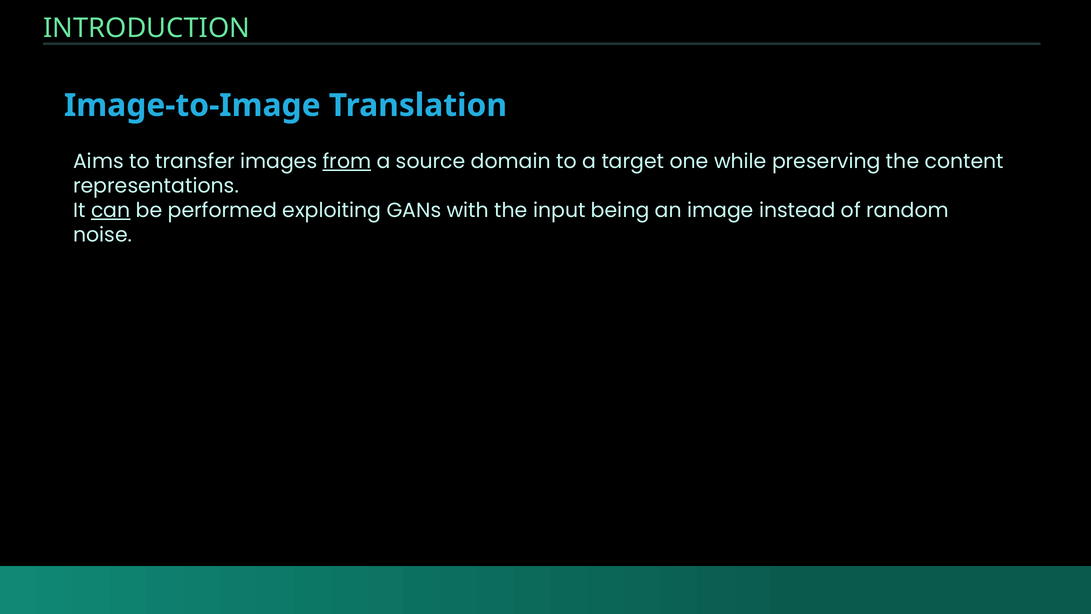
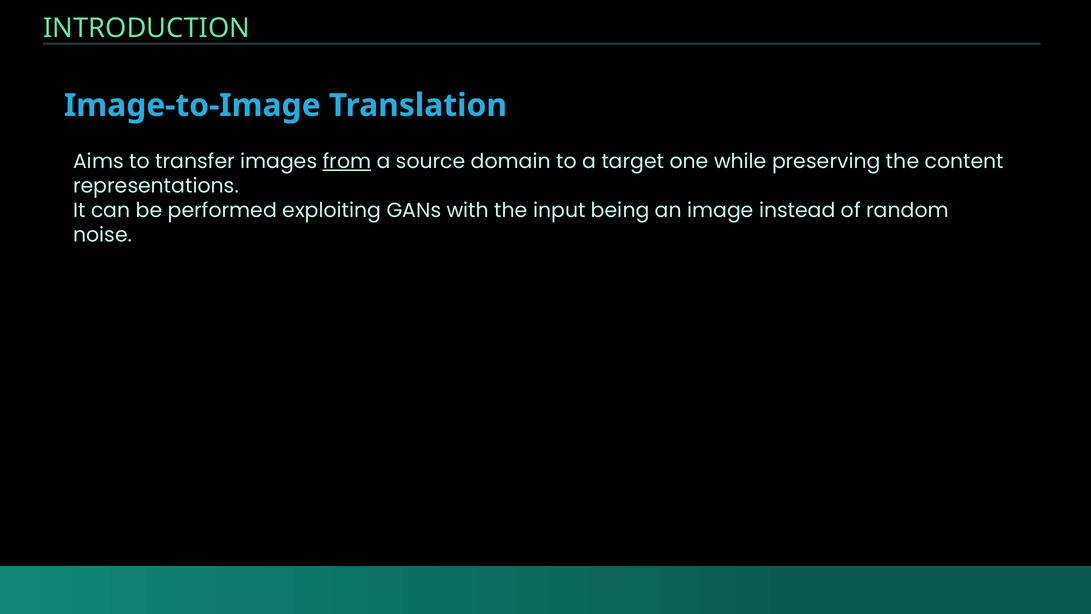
can underline: present -> none
